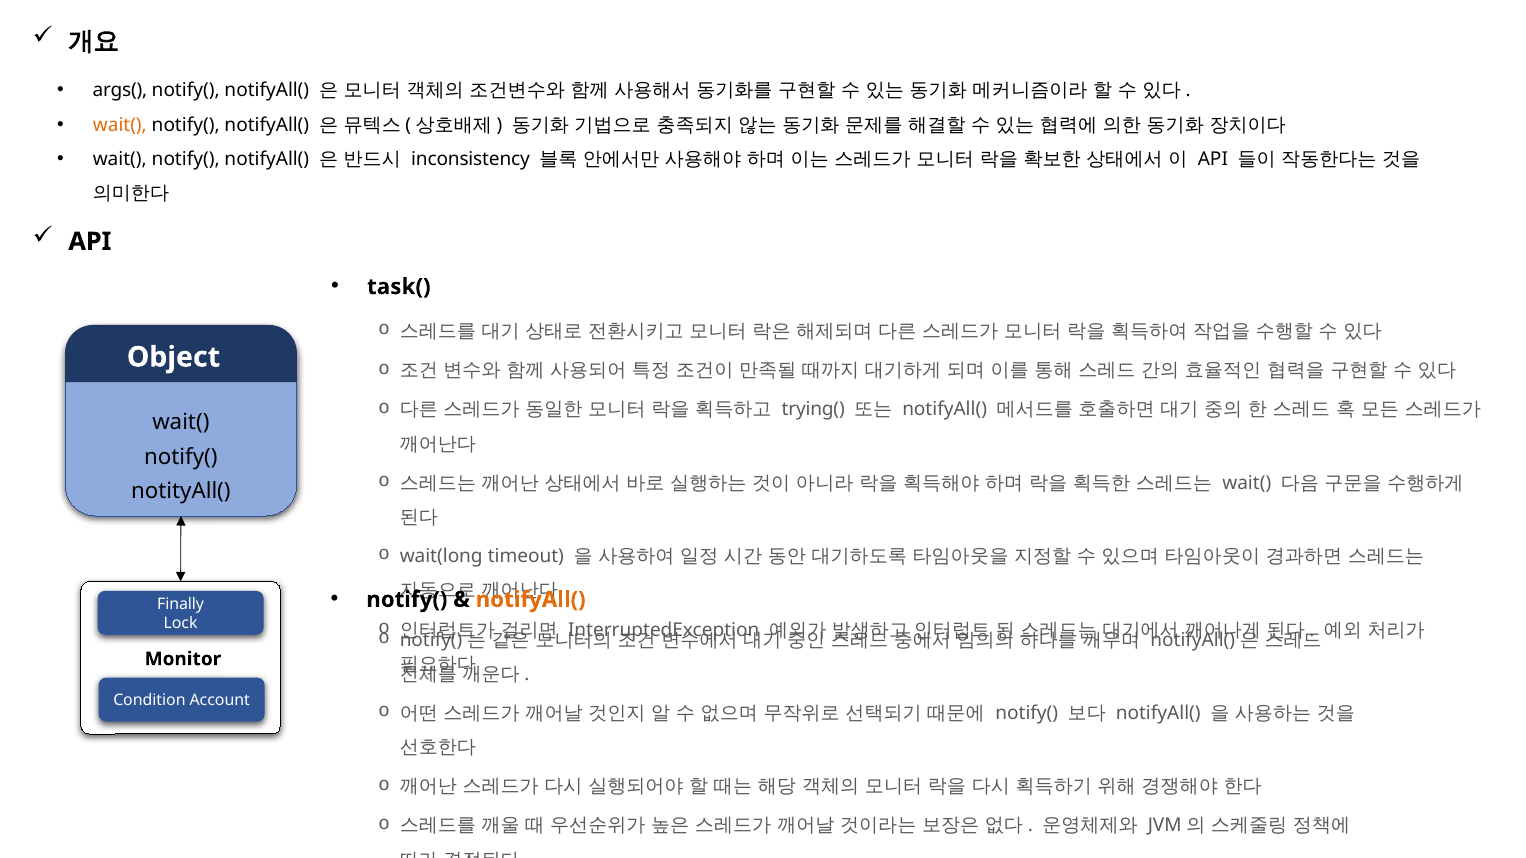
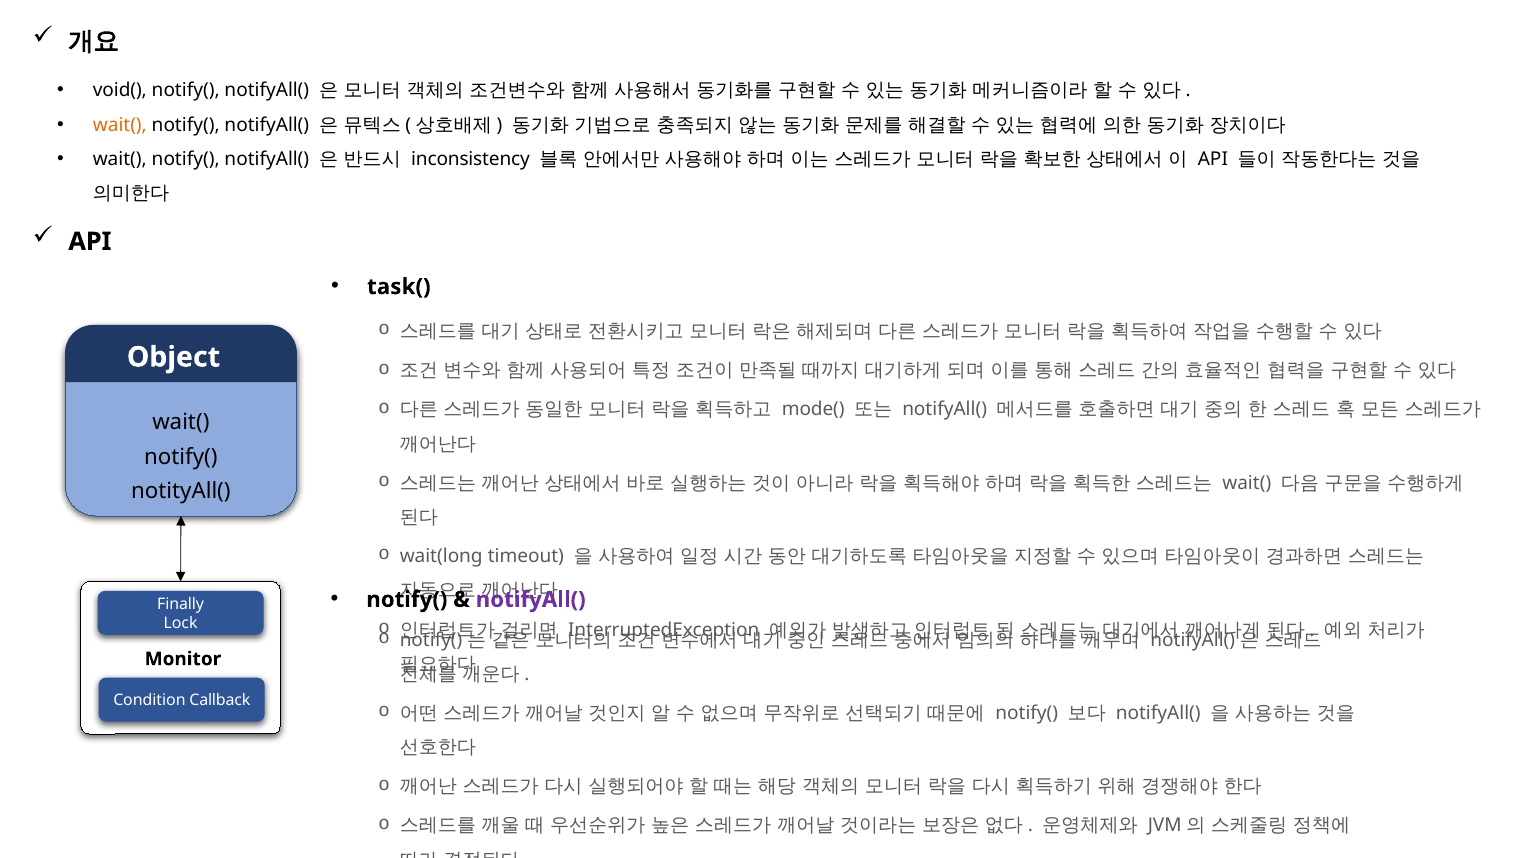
args(: args( -> void(
trying(: trying( -> mode(
notifyAll( at (531, 600) colour: orange -> purple
Account: Account -> Callback
